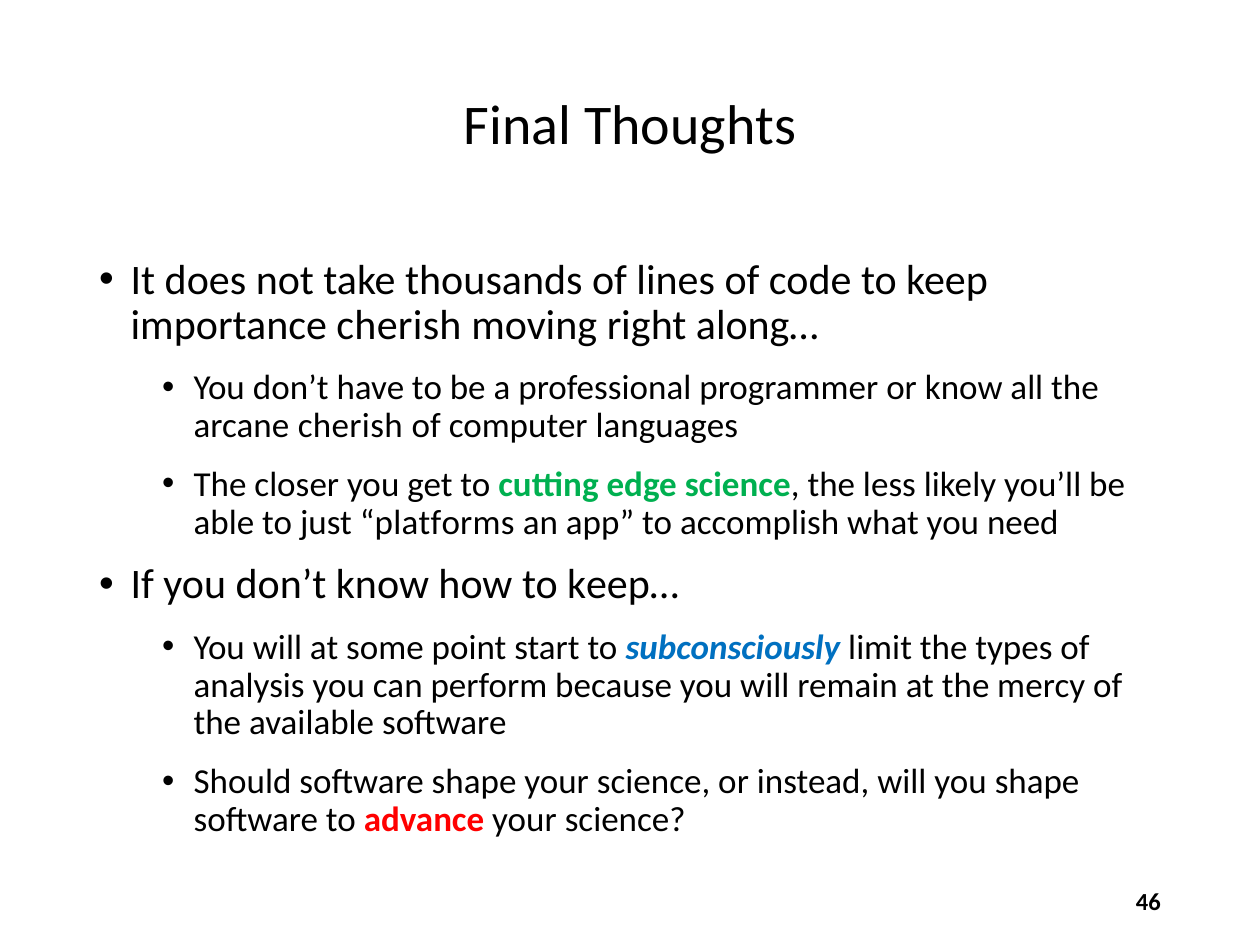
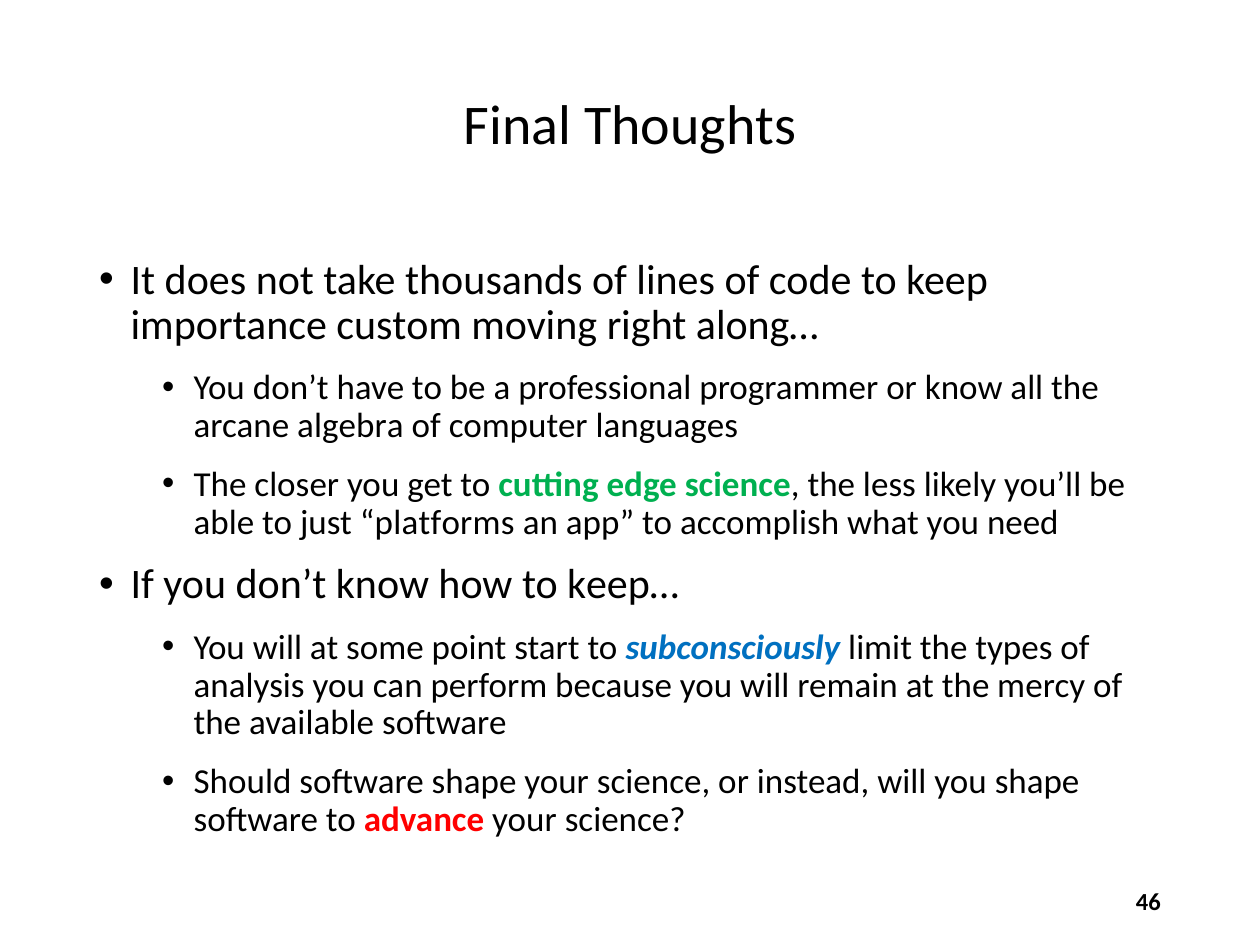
importance cherish: cherish -> custom
arcane cherish: cherish -> algebra
